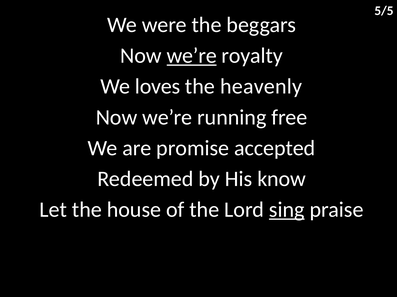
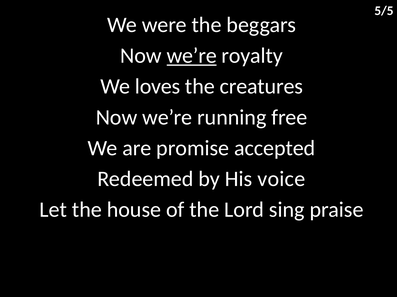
heavenly: heavenly -> creatures
know: know -> voice
sing underline: present -> none
